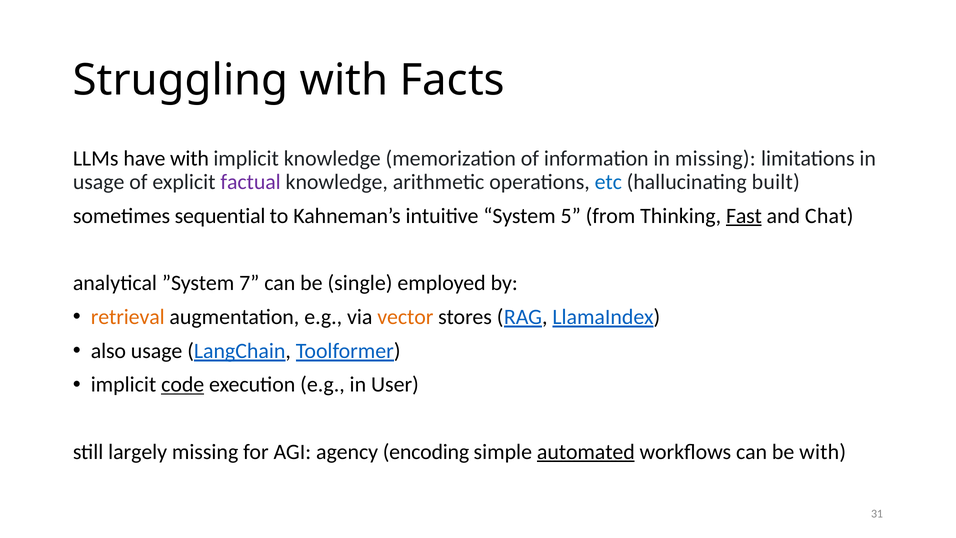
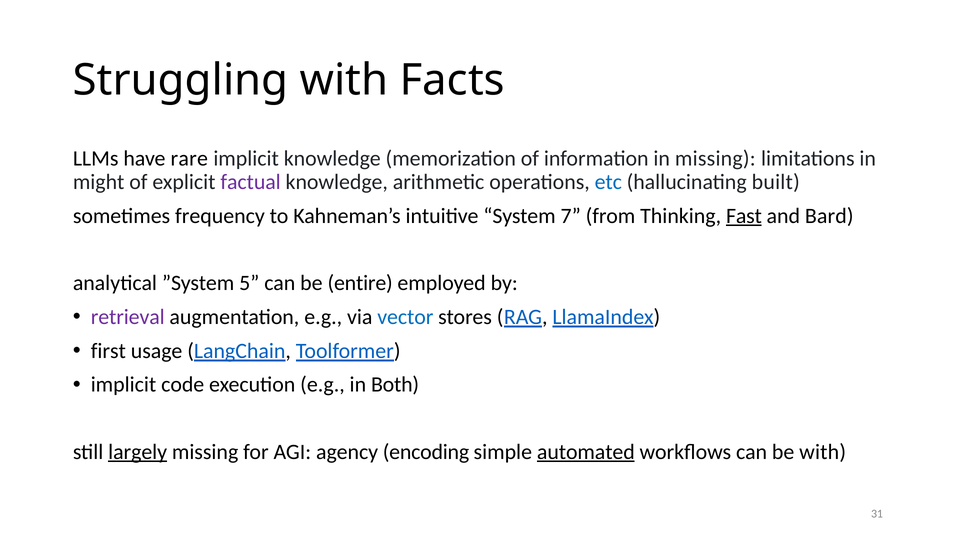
have with: with -> rare
usage at (99, 182): usage -> might
sequential: sequential -> frequency
5: 5 -> 7
Chat: Chat -> Bard
7: 7 -> 5
single: single -> entire
retrieval colour: orange -> purple
vector colour: orange -> blue
also: also -> first
code underline: present -> none
User: User -> Both
largely underline: none -> present
